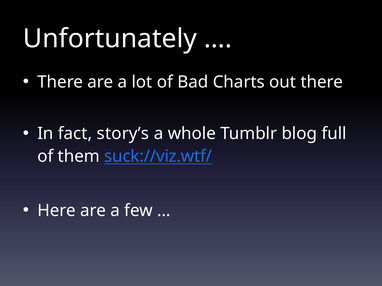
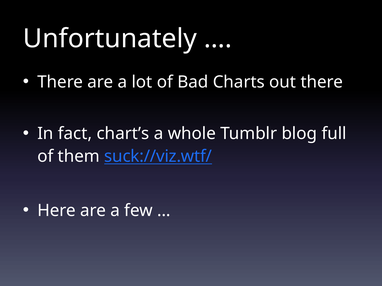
story’s: story’s -> chart’s
